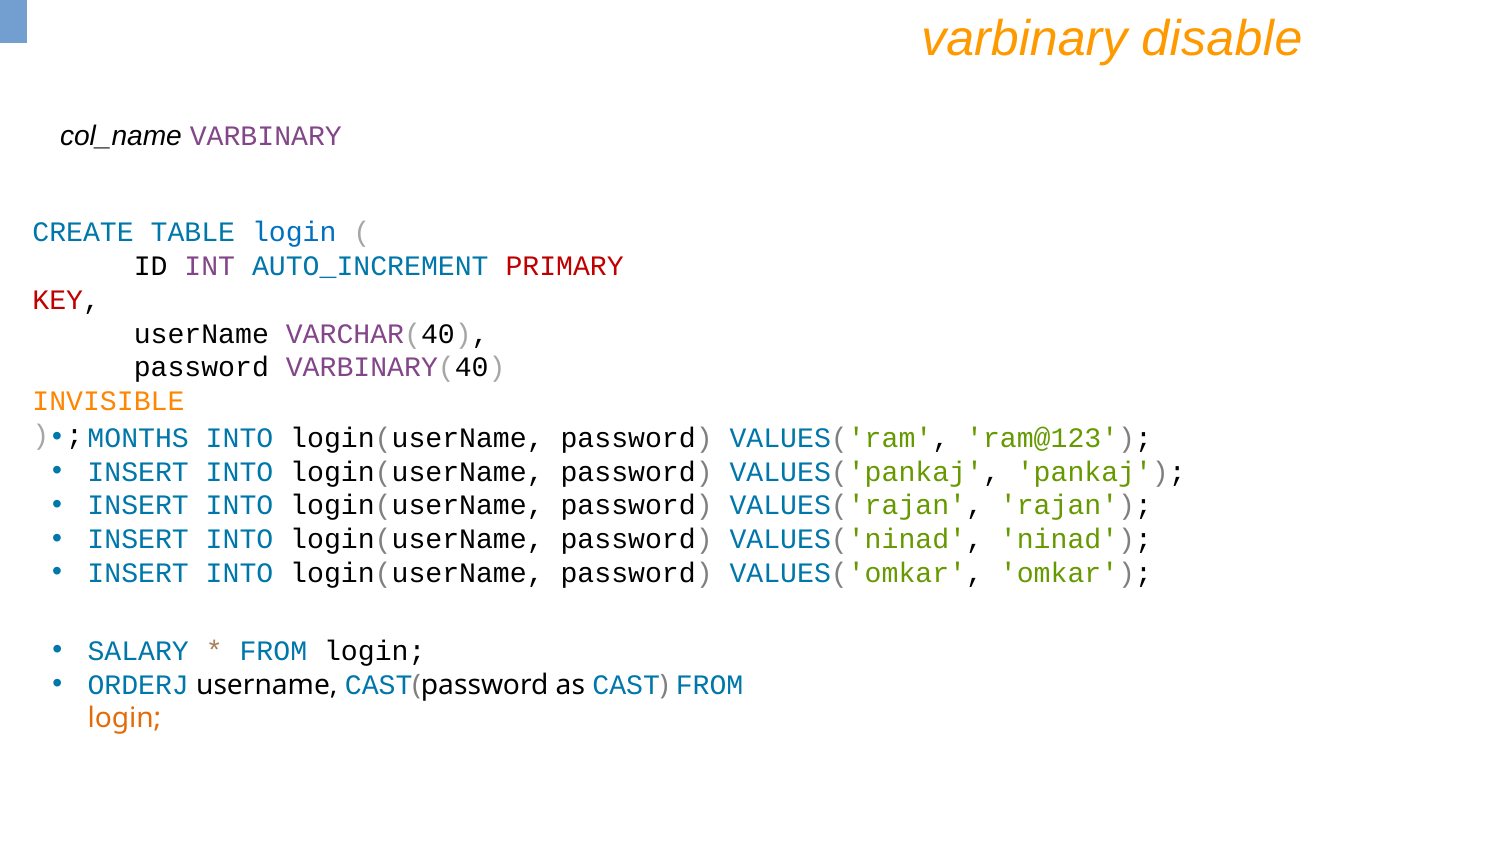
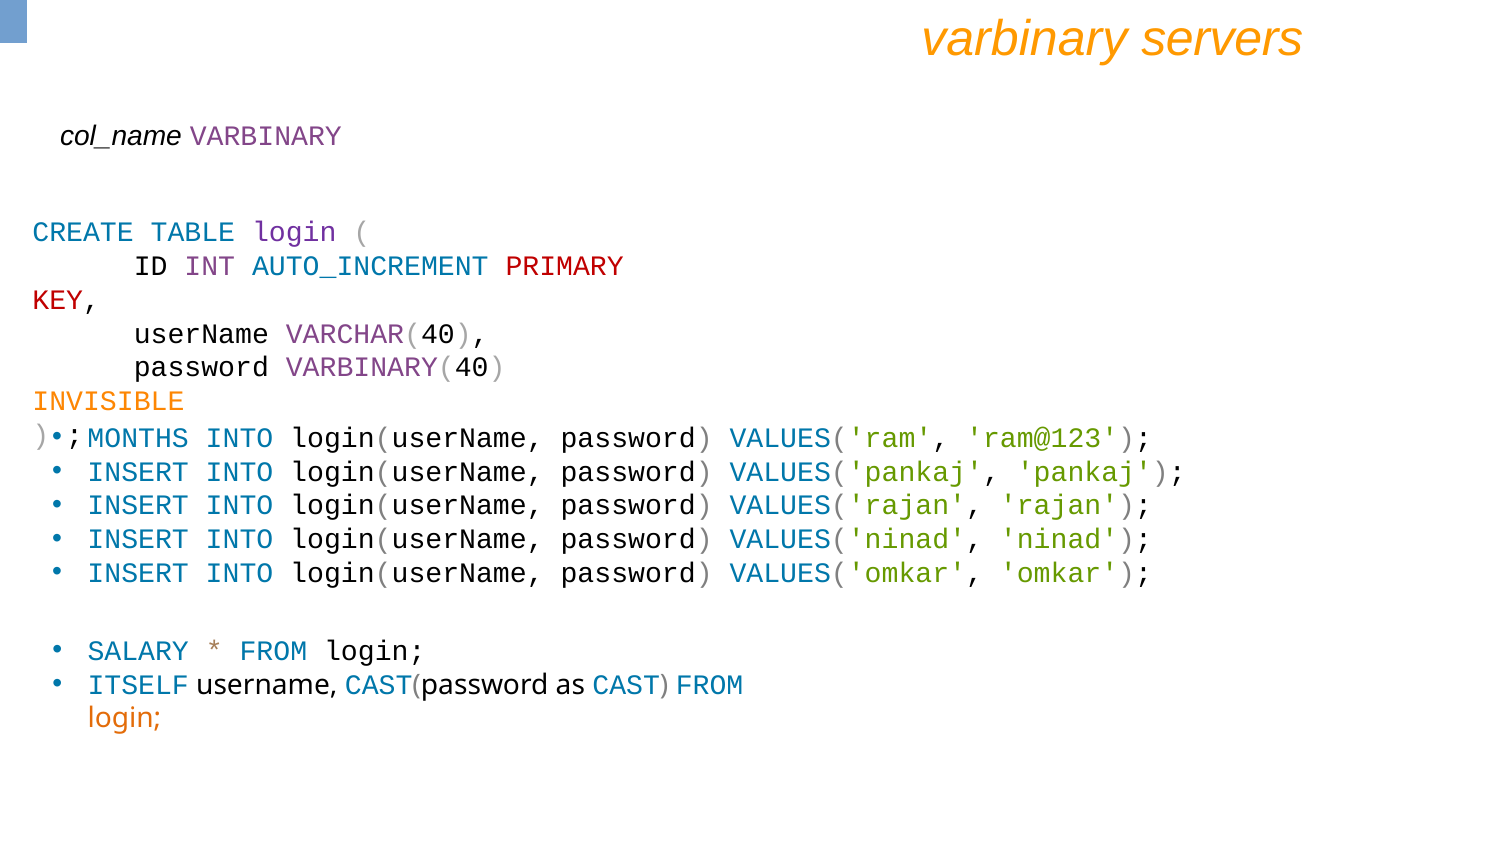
disable: disable -> servers
login at (294, 232) colour: blue -> purple
ORDERJ: ORDERJ -> ITSELF
